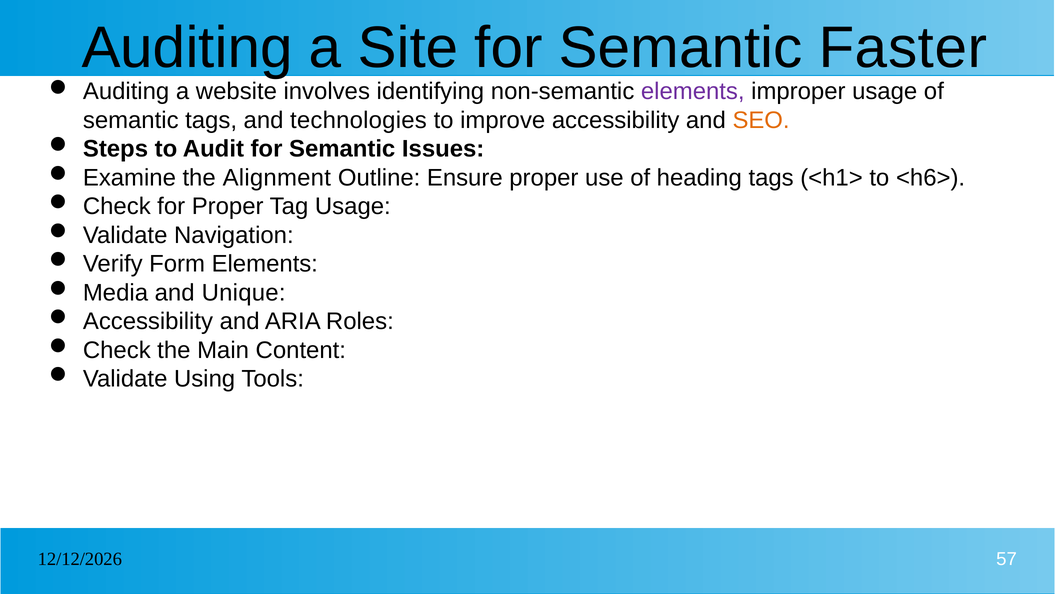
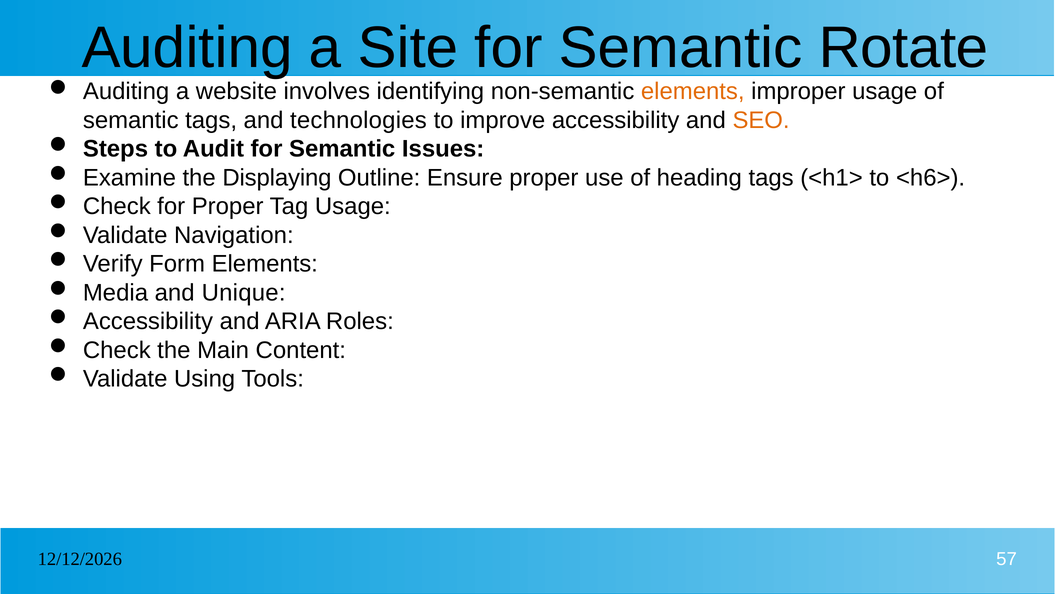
Faster: Faster -> Rotate
elements at (693, 91) colour: purple -> orange
Alignment: Alignment -> Displaying
